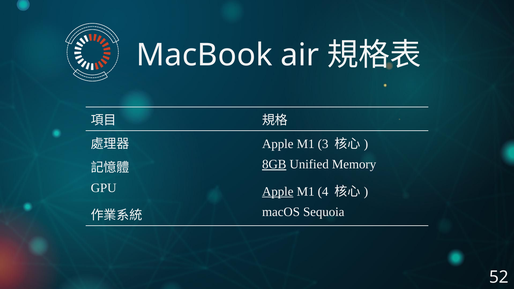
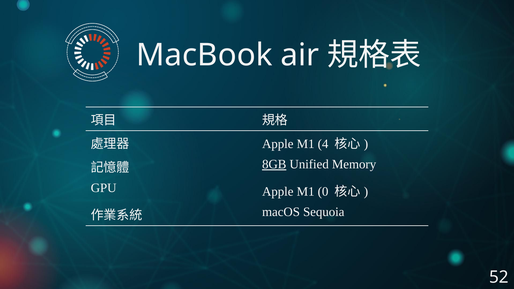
3: 3 -> 4
Apple at (278, 192) underline: present -> none
4: 4 -> 0
